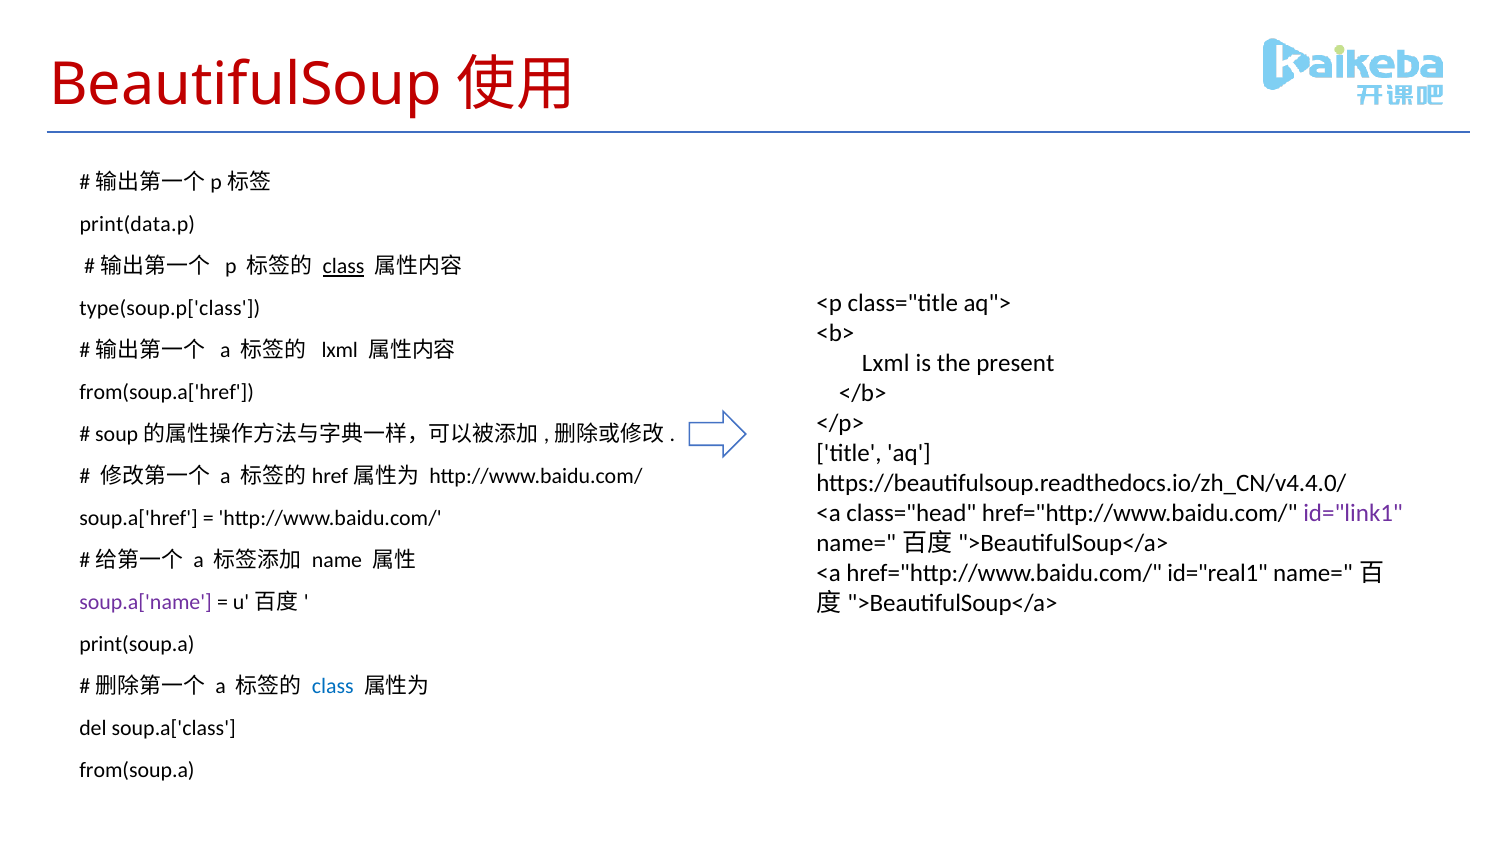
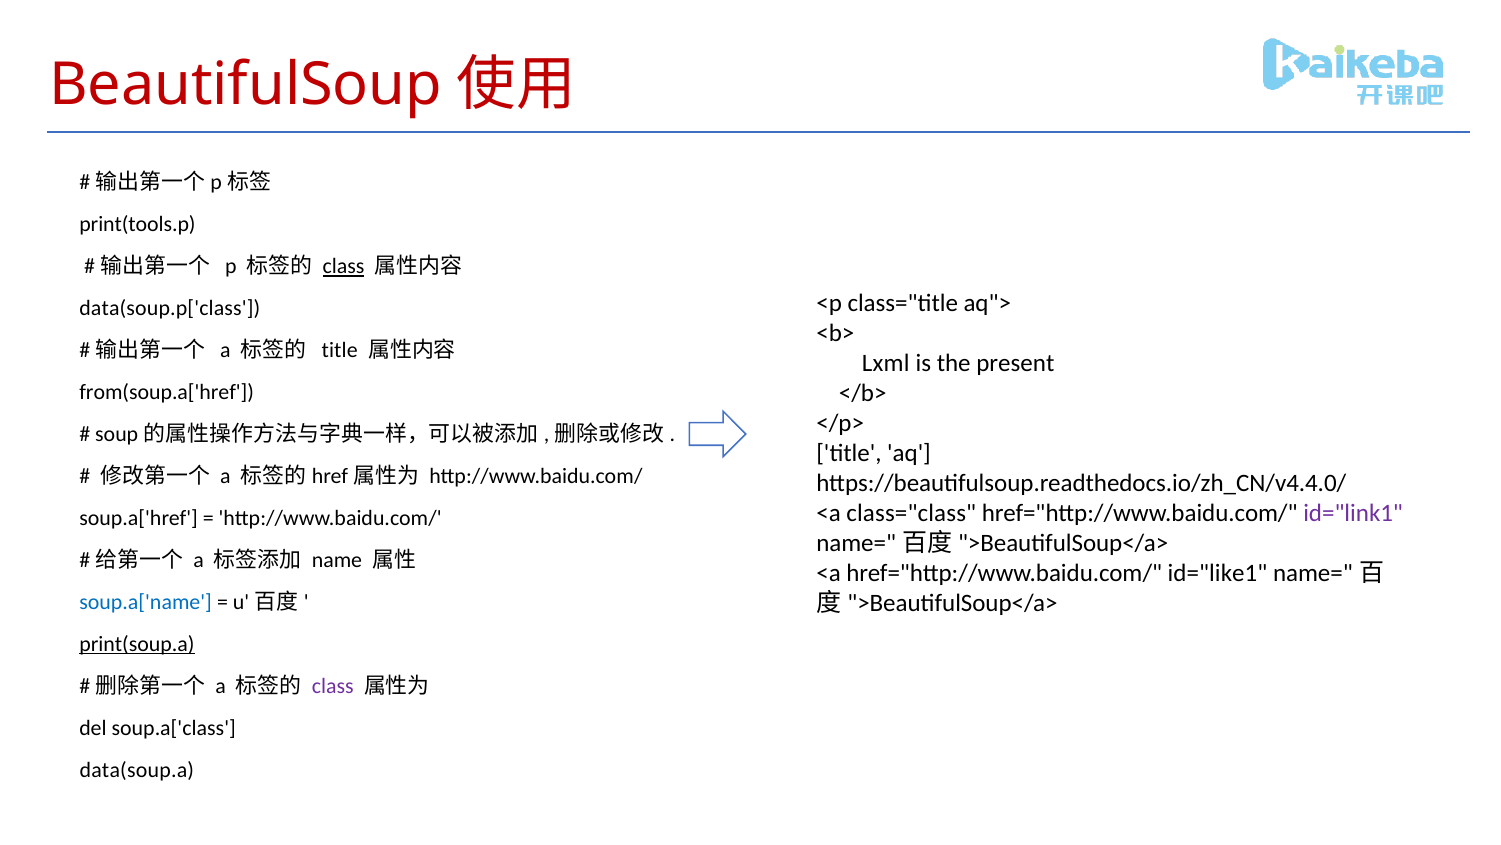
print(data.p: print(data.p -> print(tools.p
type(soup.p['class: type(soup.p['class -> data(soup.p['class
lxml at (340, 350): lxml -> title
class="head: class="head -> class="class
id="real1: id="real1 -> id="like1
soup.a['name colour: purple -> blue
print(soup.a underline: none -> present
class at (333, 686) colour: blue -> purple
from(soup.a: from(soup.a -> data(soup.a
